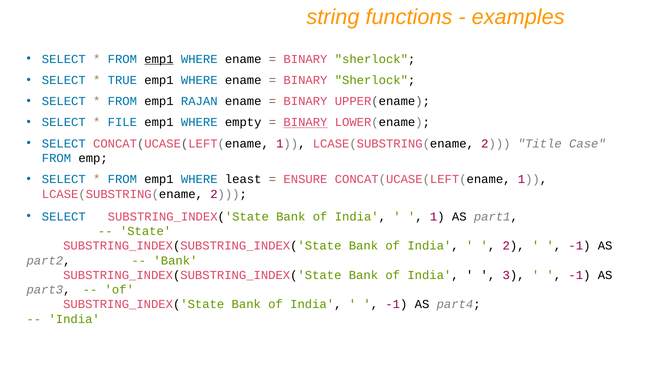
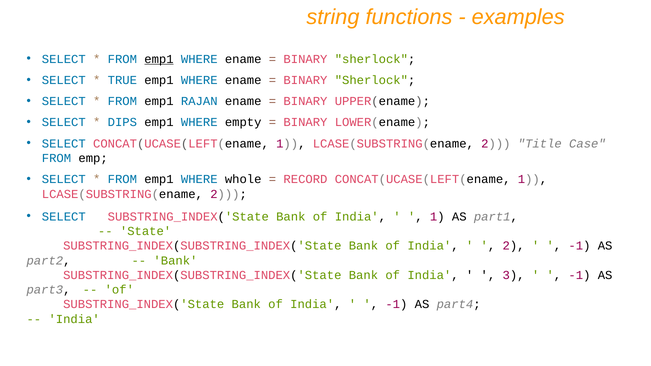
FILE: FILE -> DIPS
BINARY at (305, 123) underline: present -> none
least: least -> whole
ENSURE: ENSURE -> RECORD
